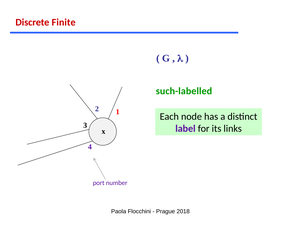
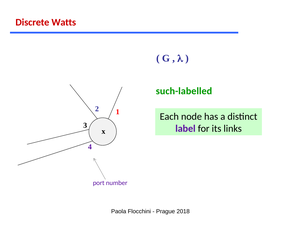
Finite: Finite -> Watts
